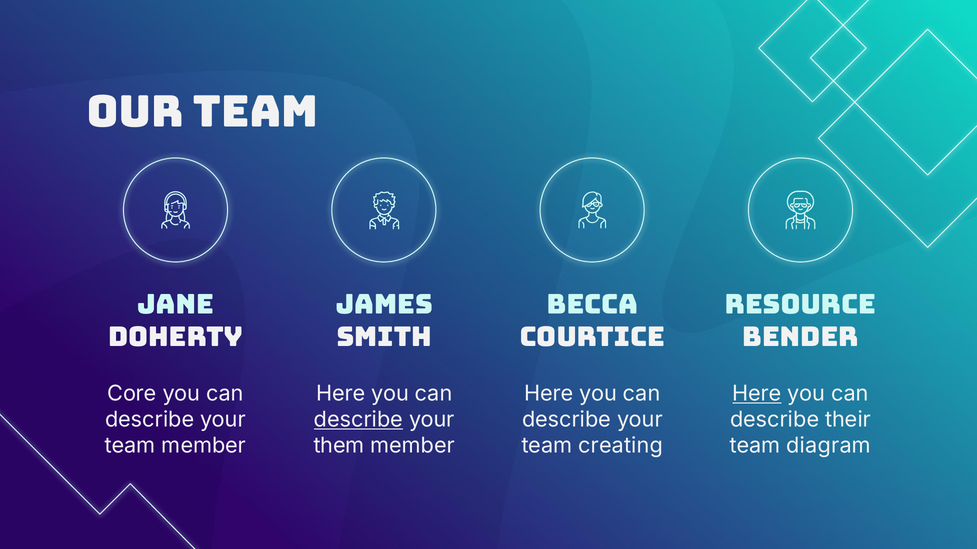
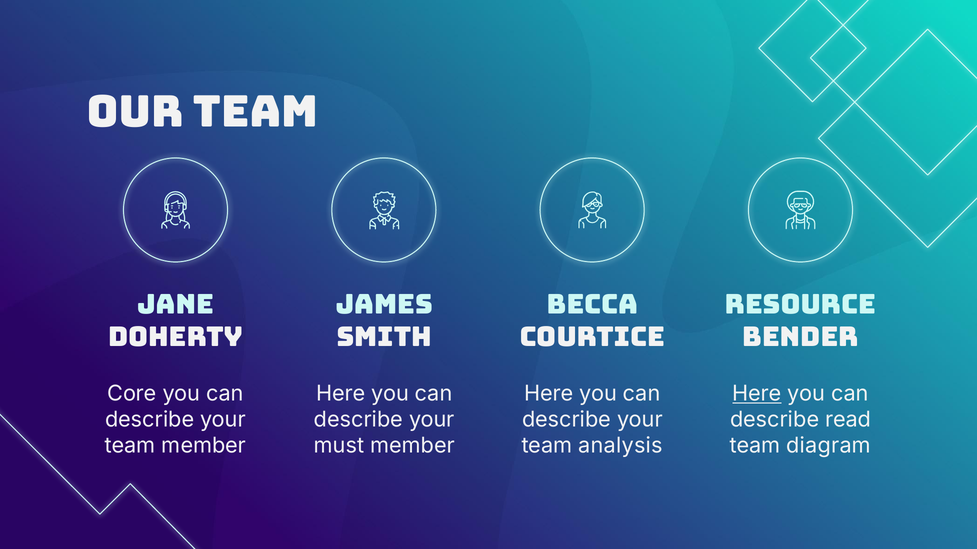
describe at (358, 420) underline: present -> none
their: their -> read
them: them -> must
creating: creating -> analysis
